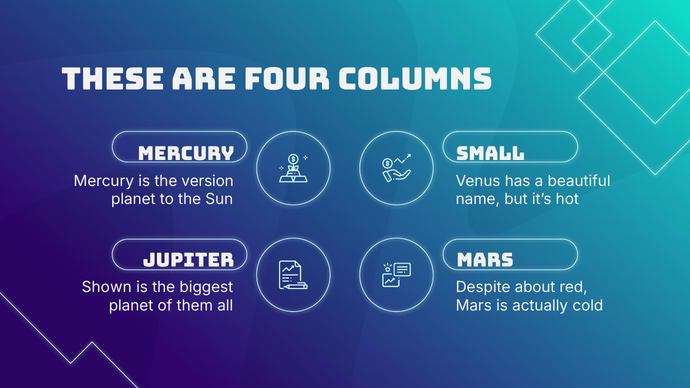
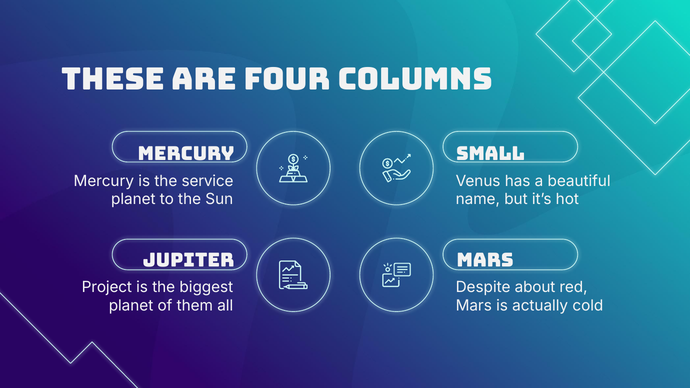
version: version -> service
Shown: Shown -> Project
